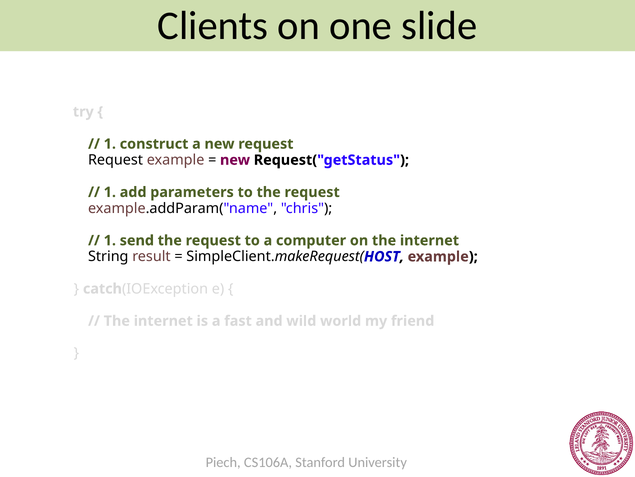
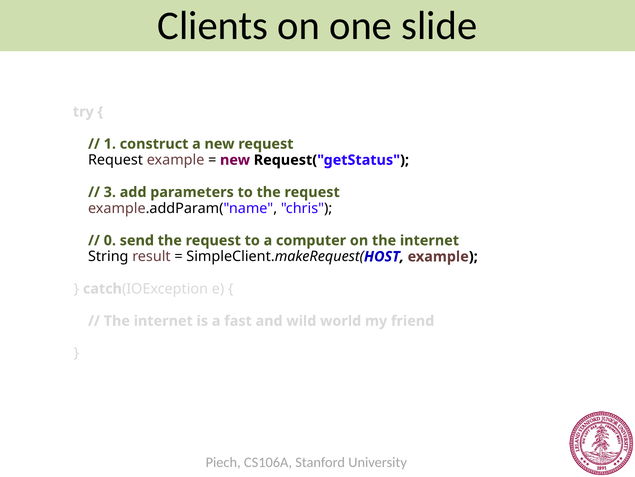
1 at (110, 192): 1 -> 3
1 at (110, 240): 1 -> 0
